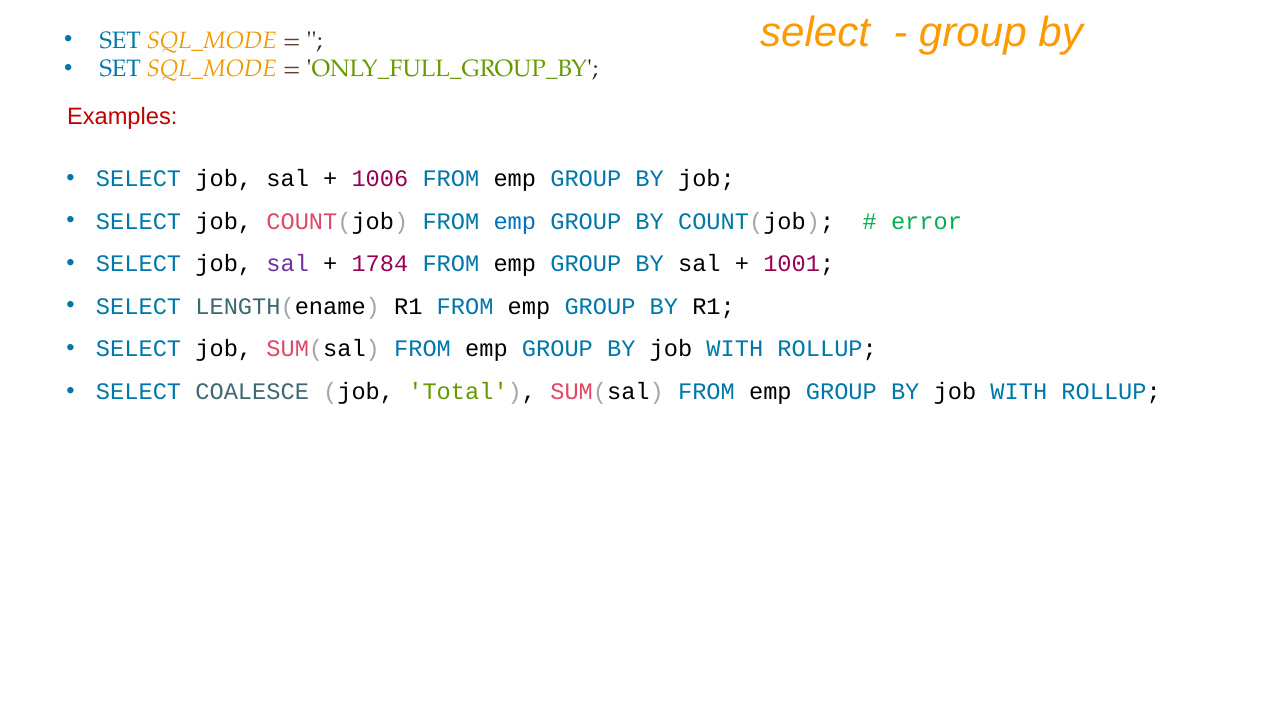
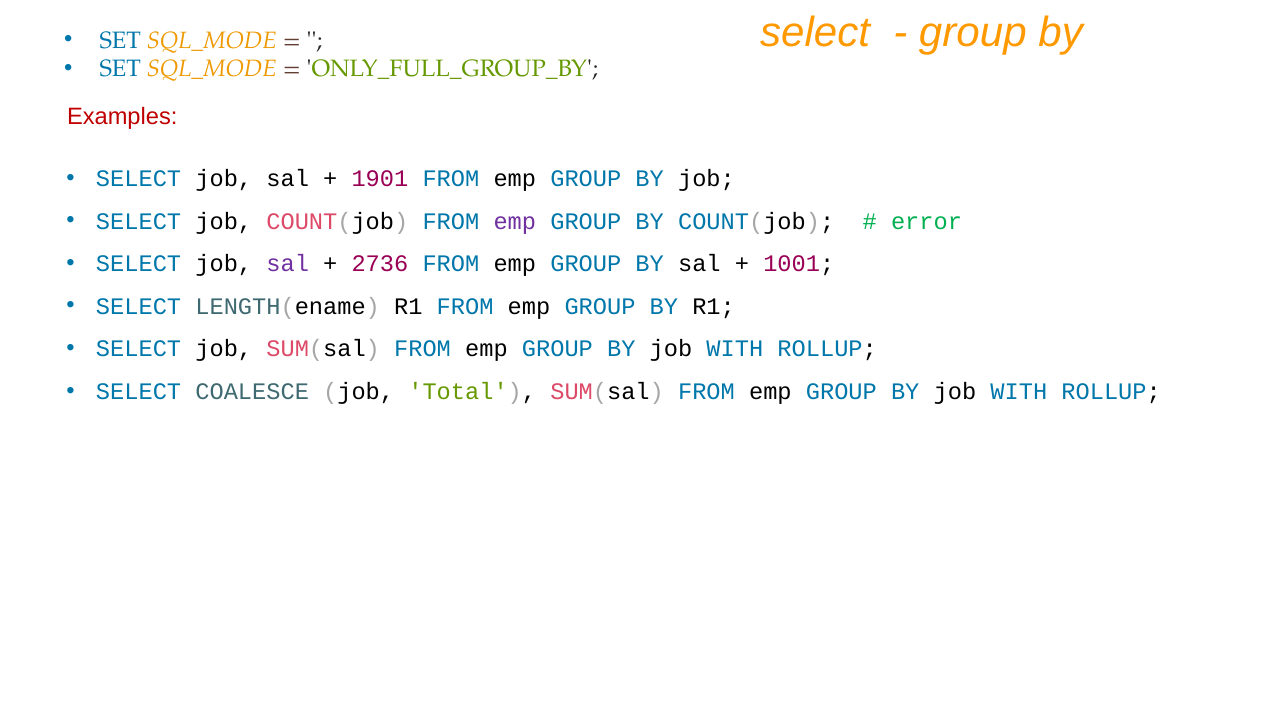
1006: 1006 -> 1901
emp at (515, 221) colour: blue -> purple
1784: 1784 -> 2736
